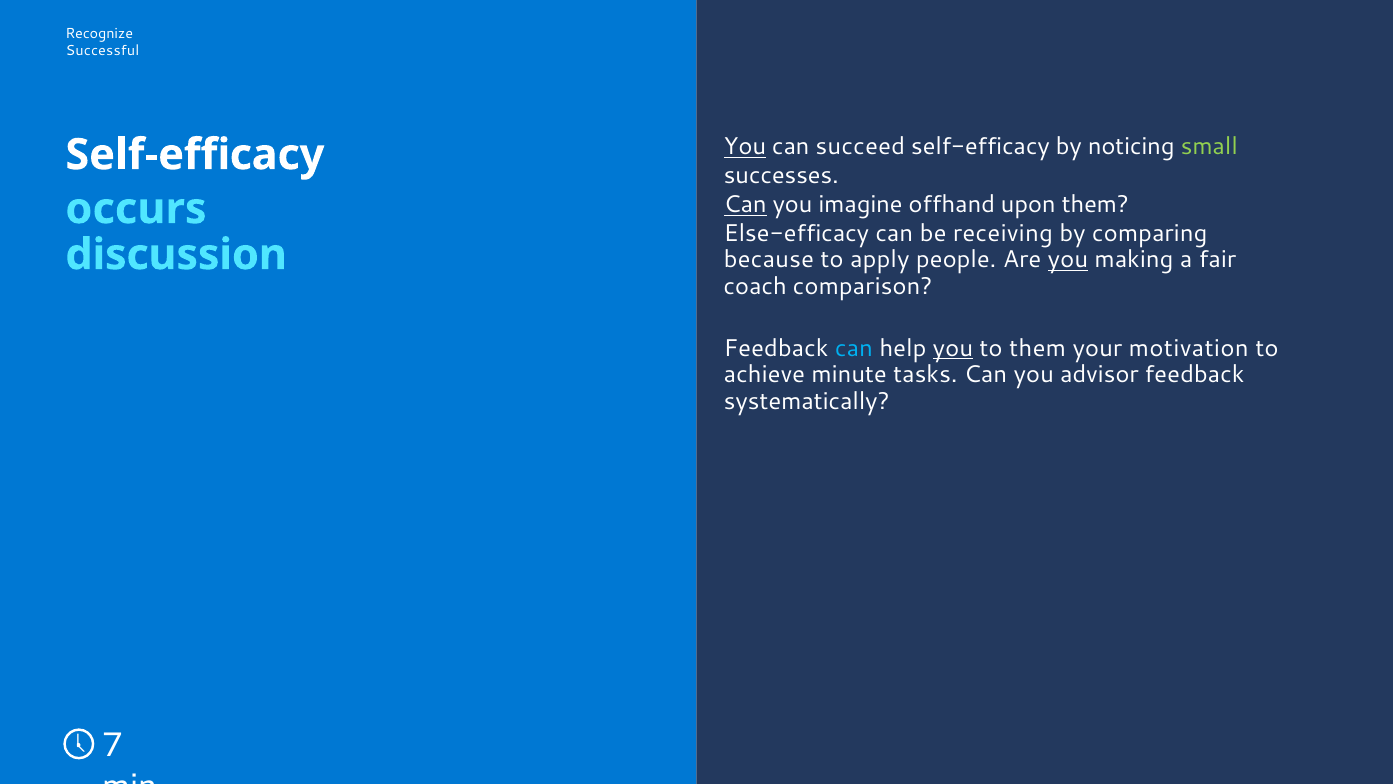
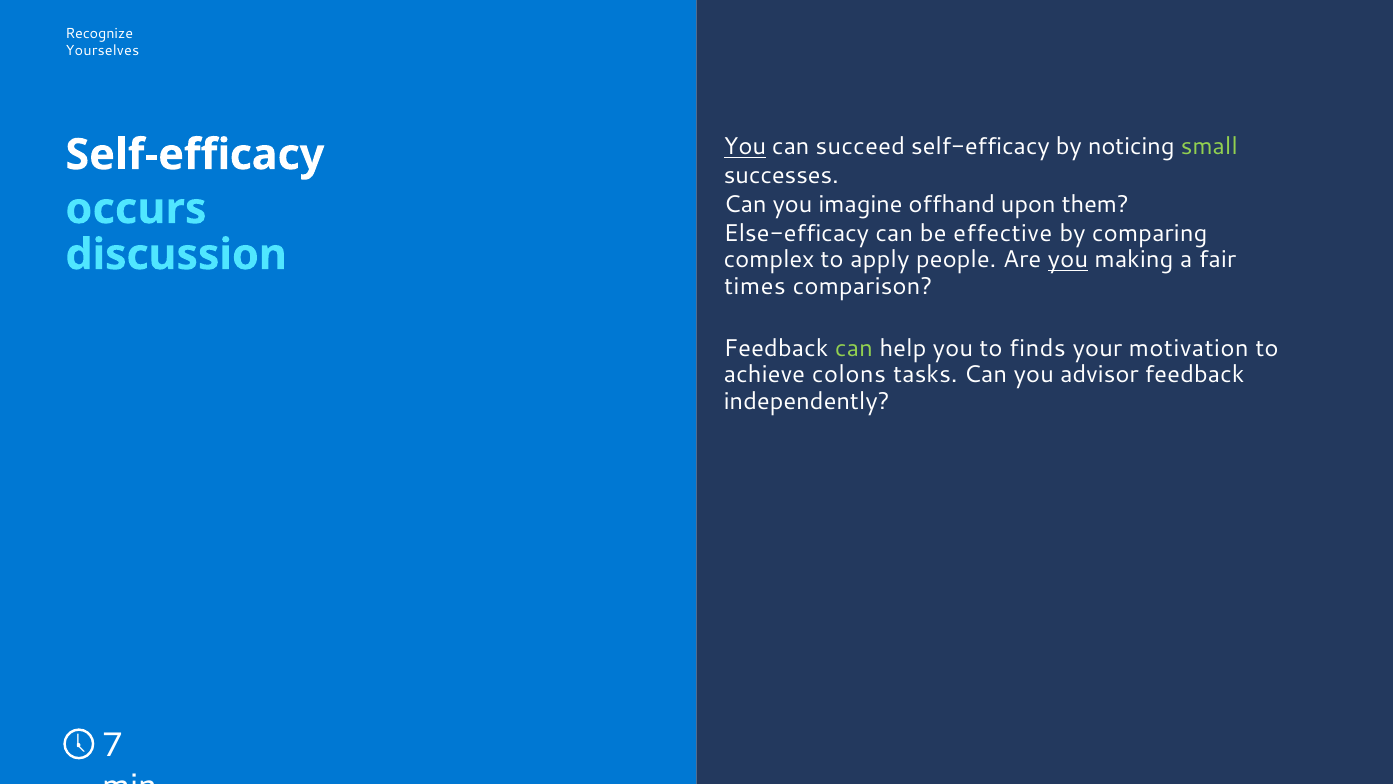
Successful: Successful -> Yourselves
Can at (745, 205) underline: present -> none
receiving: receiving -> effective
because: because -> complex
coach: coach -> times
can at (854, 348) colour: light blue -> light green
you at (953, 348) underline: present -> none
to them: them -> finds
minute: minute -> colons
systematically: systematically -> independently
